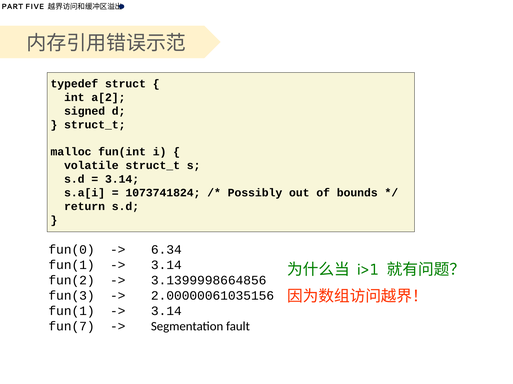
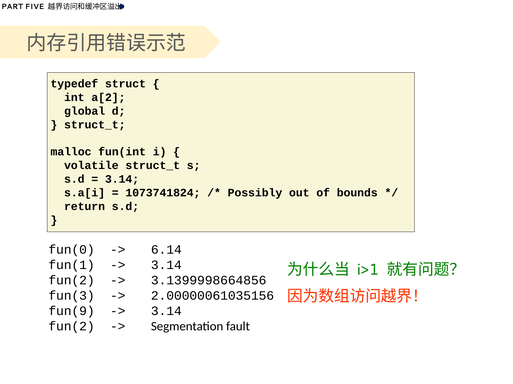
signed: signed -> global
6.34: 6.34 -> 6.14
fun(1 at (72, 312): fun(1 -> fun(9
fun(7 at (72, 327): fun(7 -> fun(2
